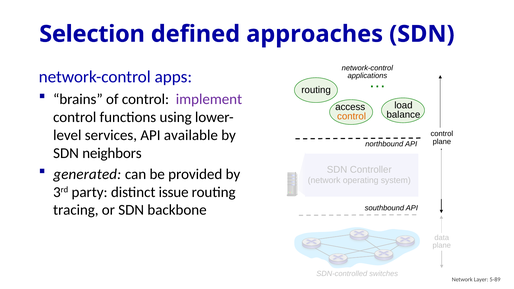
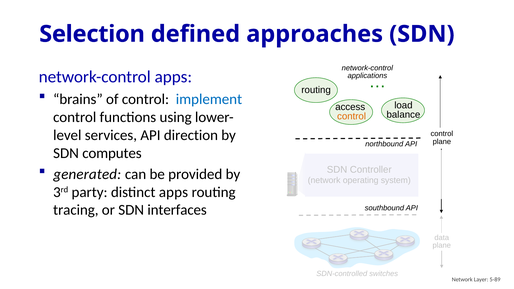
implement colour: purple -> blue
available: available -> direction
neighbors: neighbors -> computes
distinct issue: issue -> apps
backbone: backbone -> interfaces
